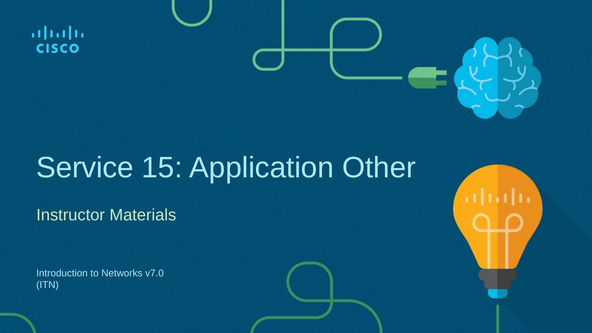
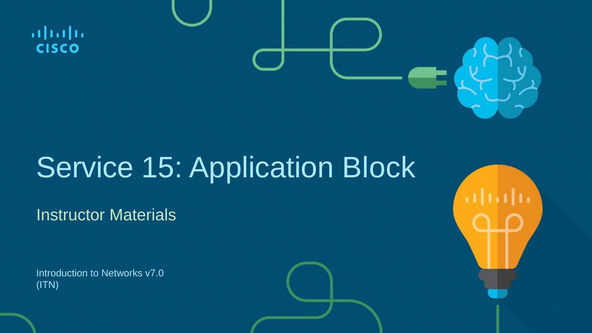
Other: Other -> Block
